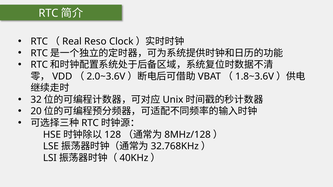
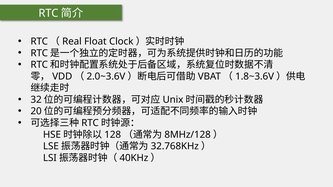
Reso: Reso -> Float
